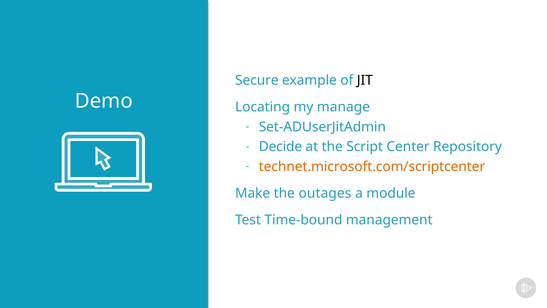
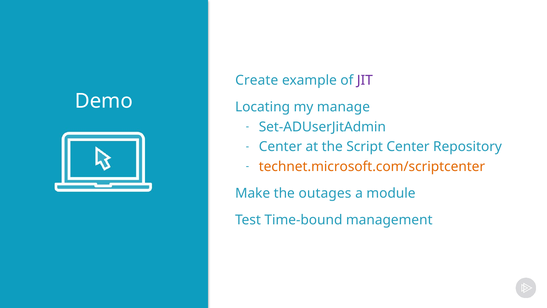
Secure: Secure -> Create
JIT colour: black -> purple
Decide at (280, 147): Decide -> Center
